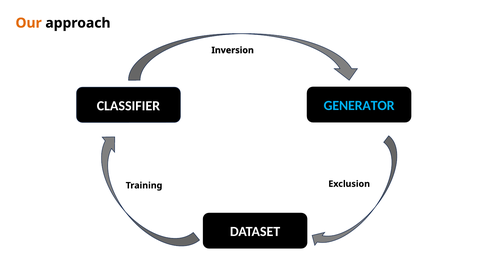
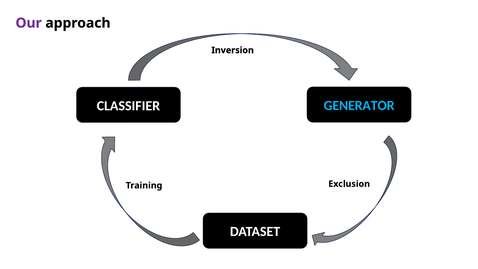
Our colour: orange -> purple
